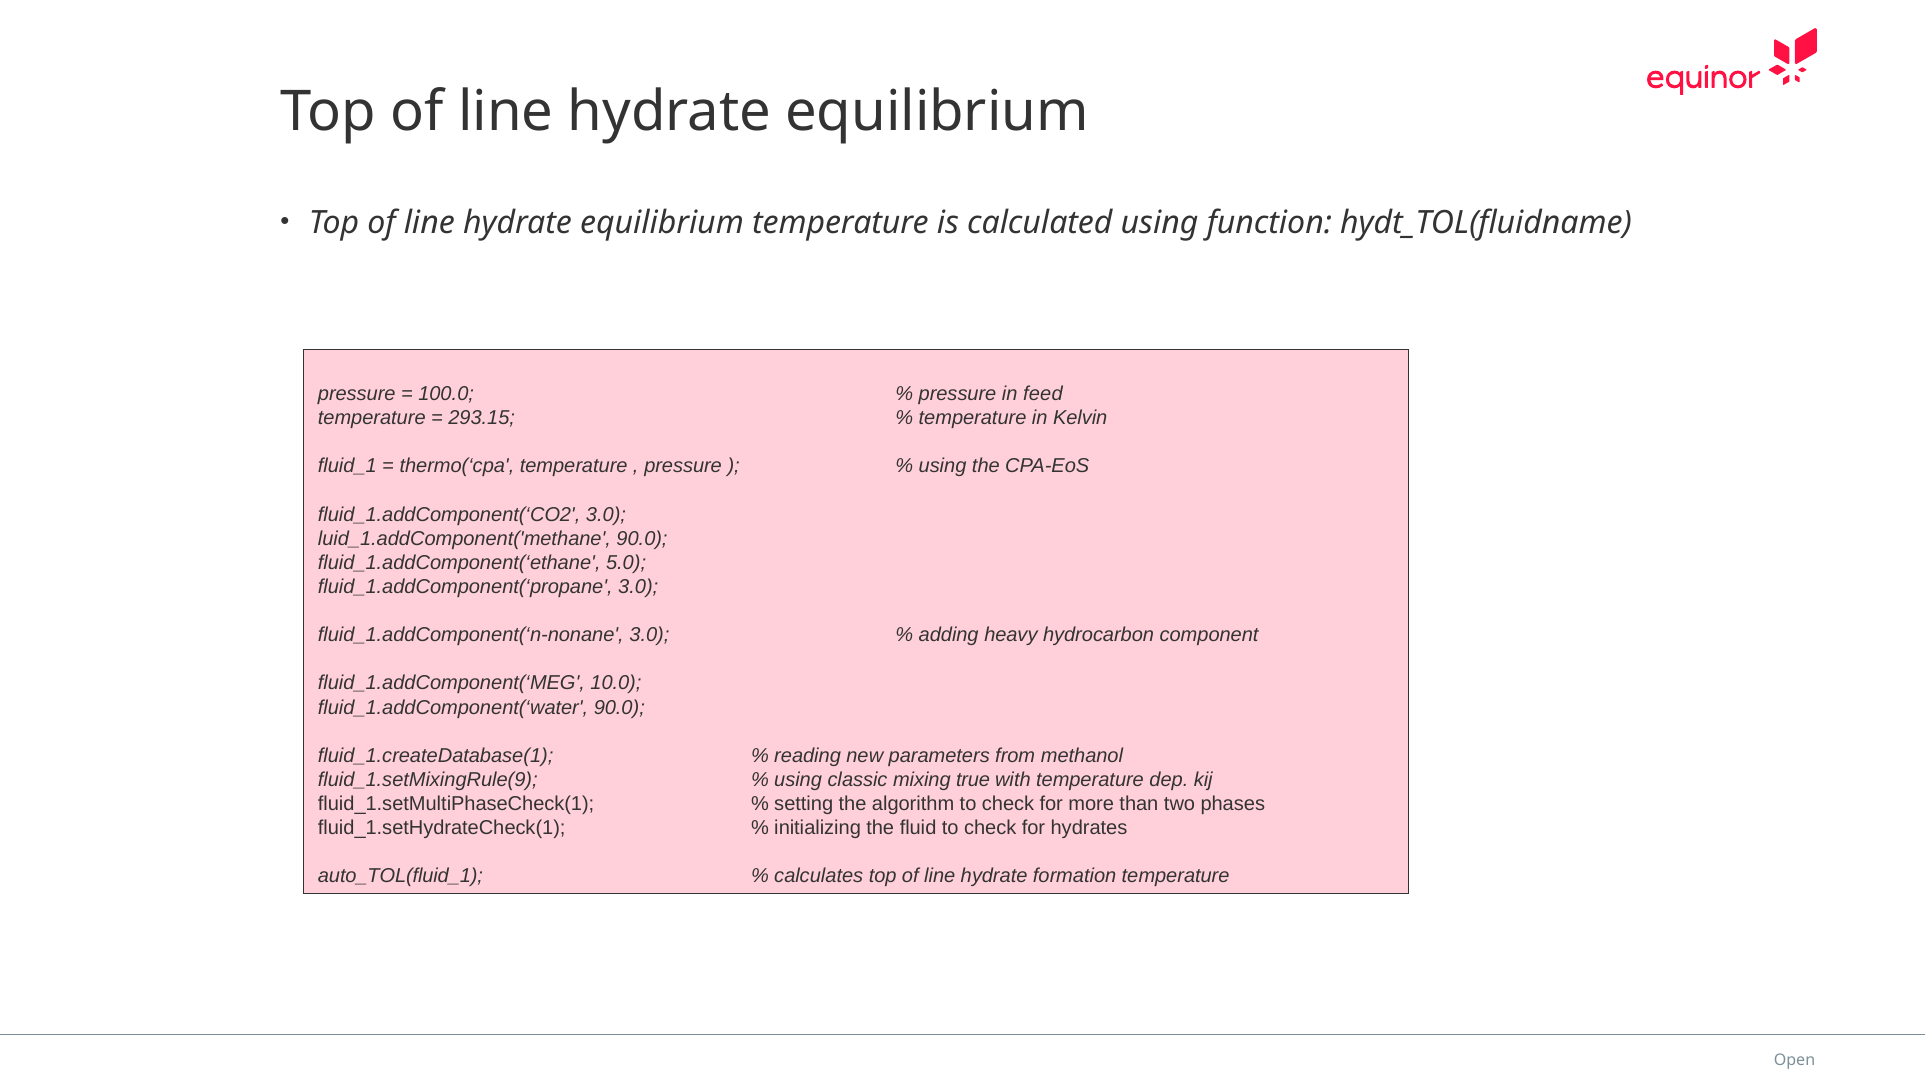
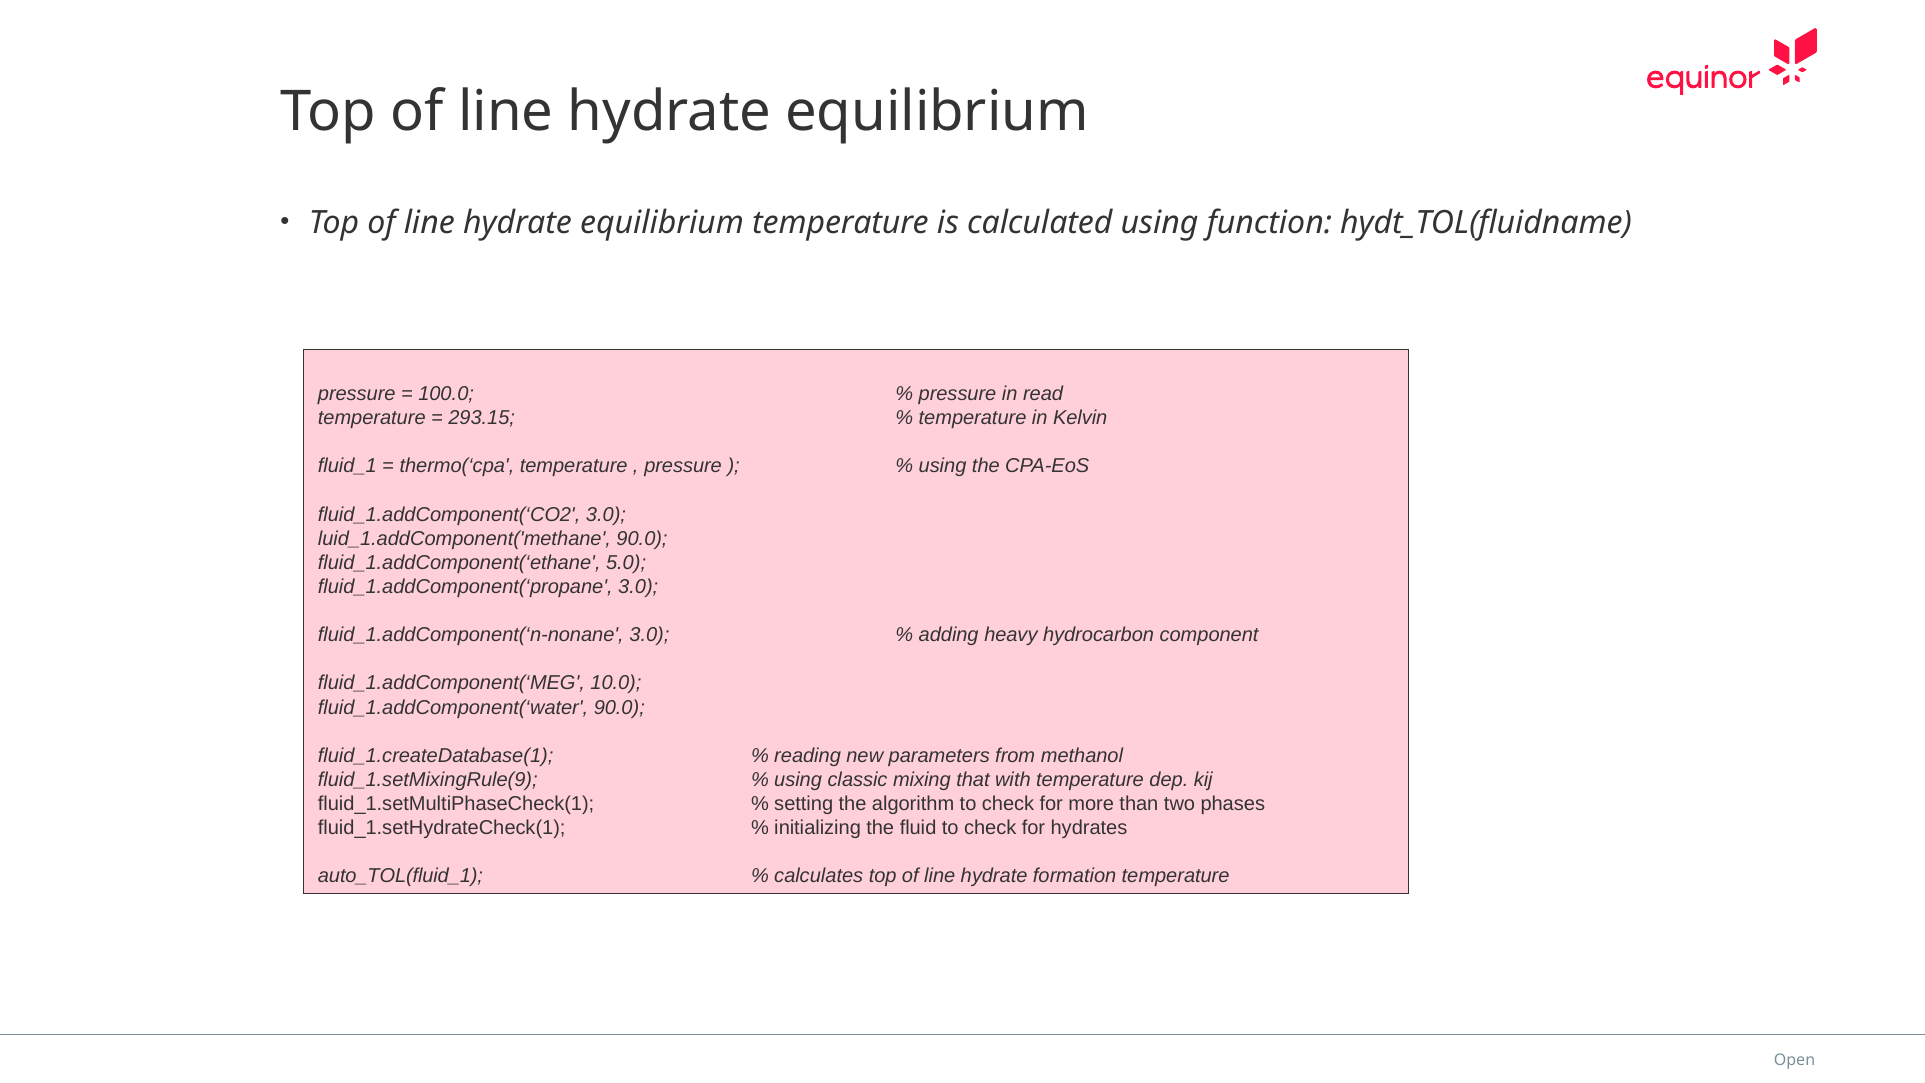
feed: feed -> read
true: true -> that
